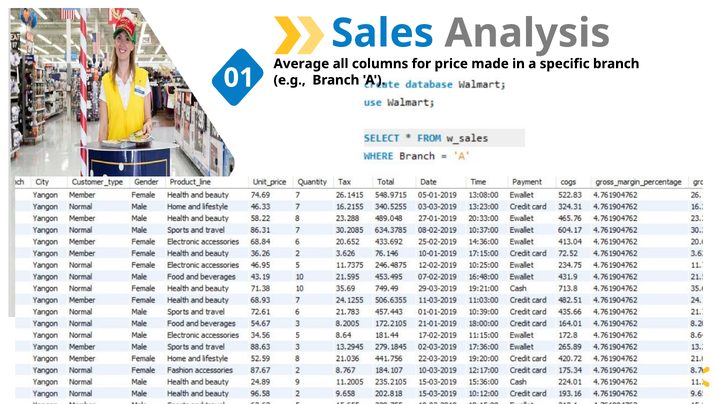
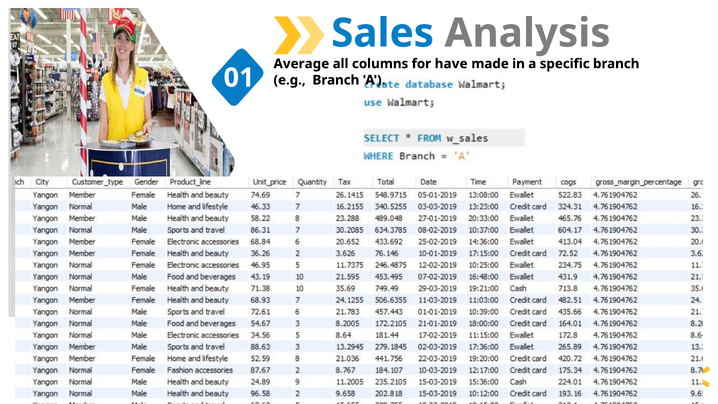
price: price -> have
